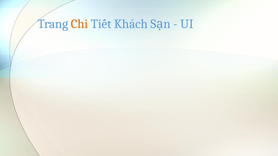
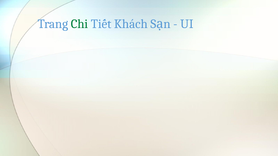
Chi colour: orange -> green
